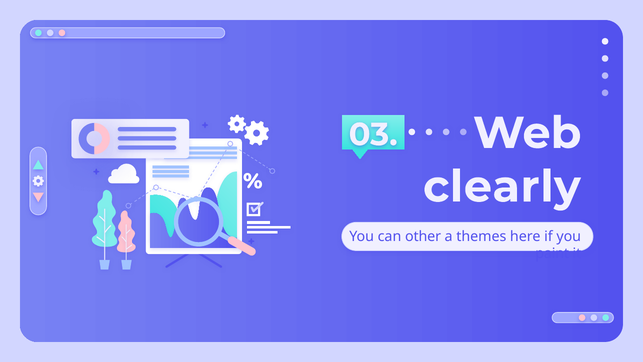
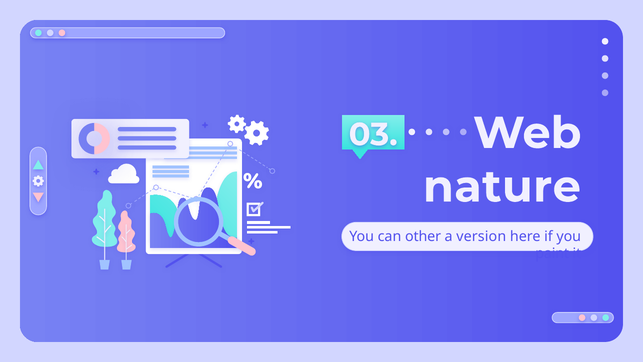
clearly: clearly -> nature
themes: themes -> version
